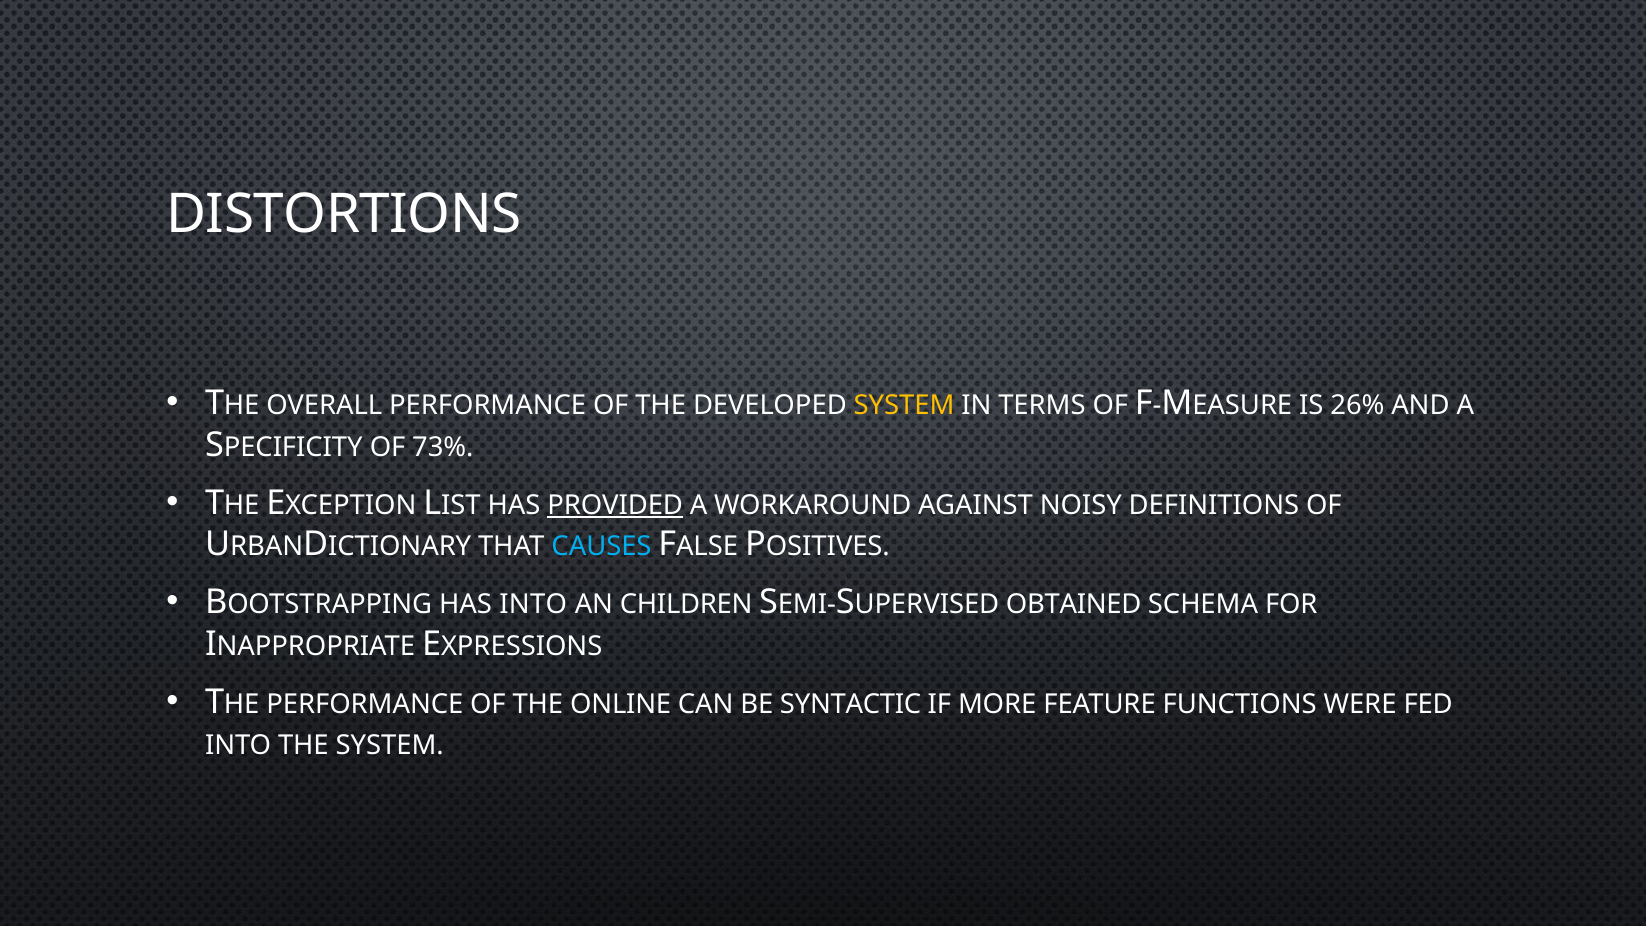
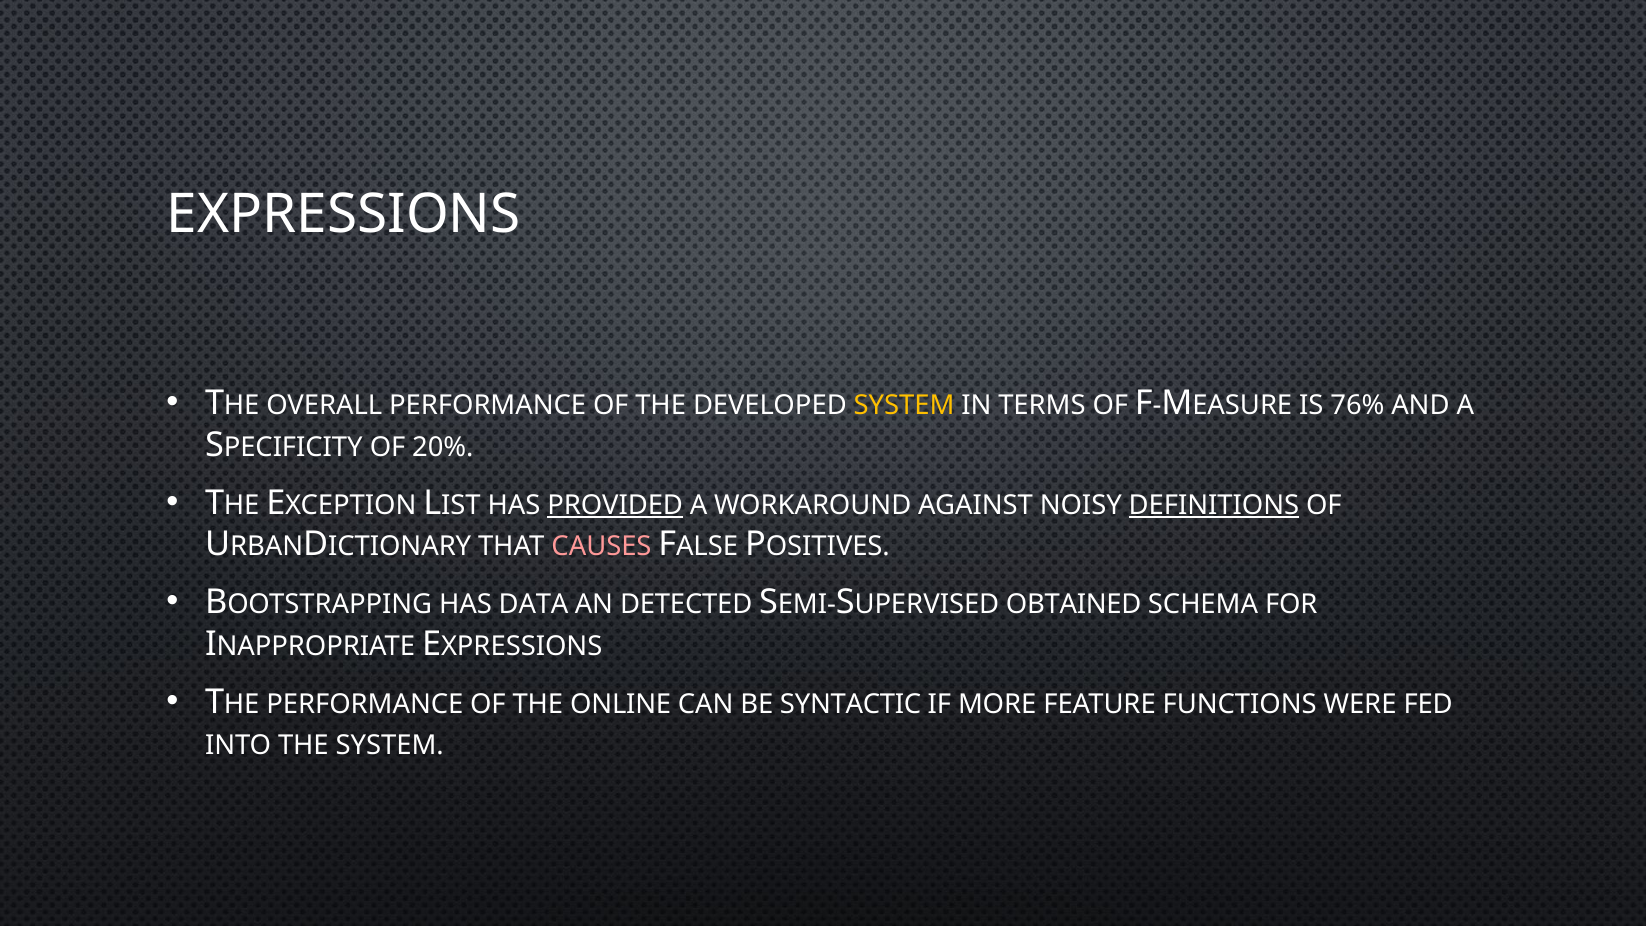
DISTORTIONS: DISTORTIONS -> EXPRESSIONS
26%: 26% -> 76%
73%: 73% -> 20%
DEFINITIONS underline: none -> present
CAUSES colour: light blue -> pink
HAS INTO: INTO -> DATA
CHILDREN: CHILDREN -> DETECTED
